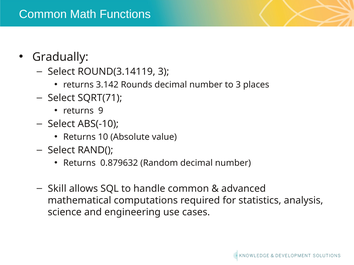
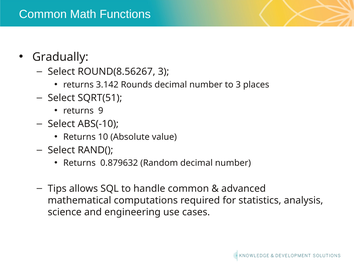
ROUND(3.14119: ROUND(3.14119 -> ROUND(8.56267
SQRT(71: SQRT(71 -> SQRT(51
Skill: Skill -> Tips
